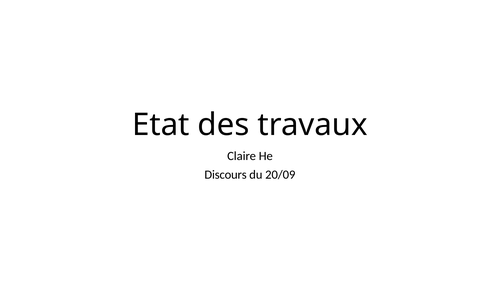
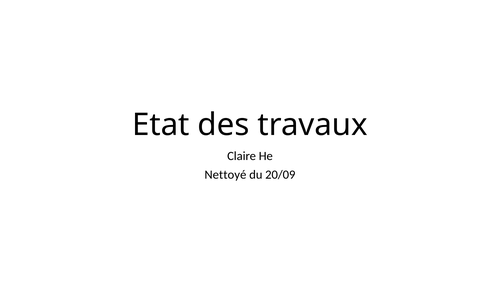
Discours: Discours -> Nettoyé
